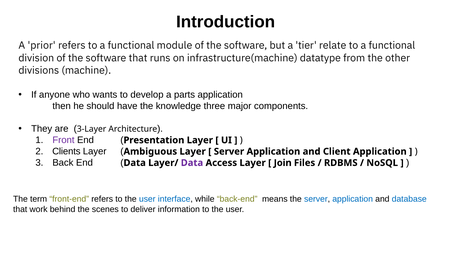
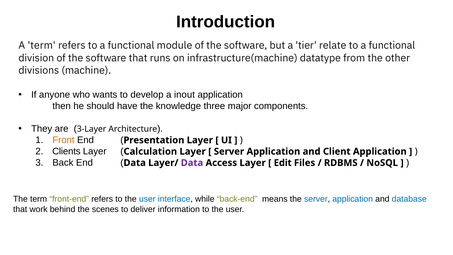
A prior: prior -> term
parts: parts -> inout
Front colour: purple -> orange
Ambiguous: Ambiguous -> Calculation
Join: Join -> Edit
